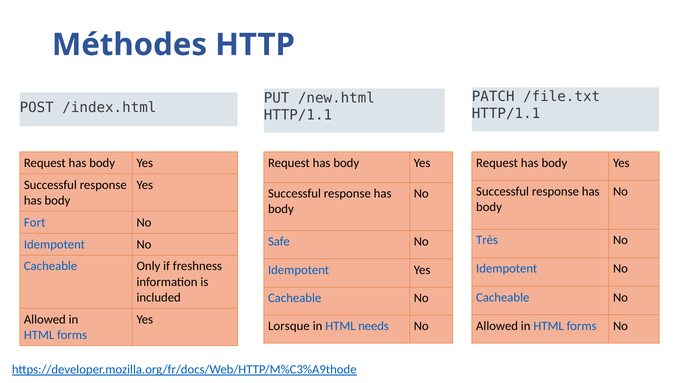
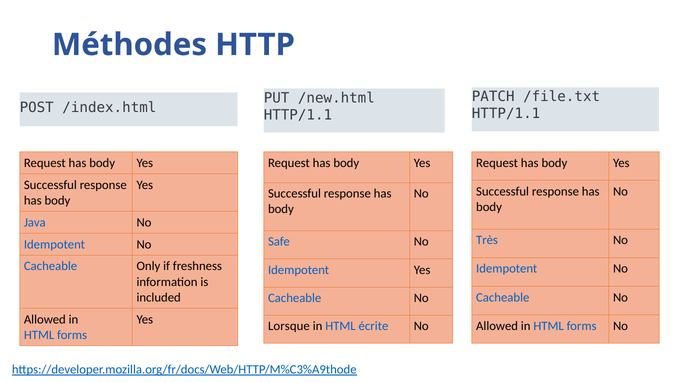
Fort: Fort -> Java
needs: needs -> écrite
